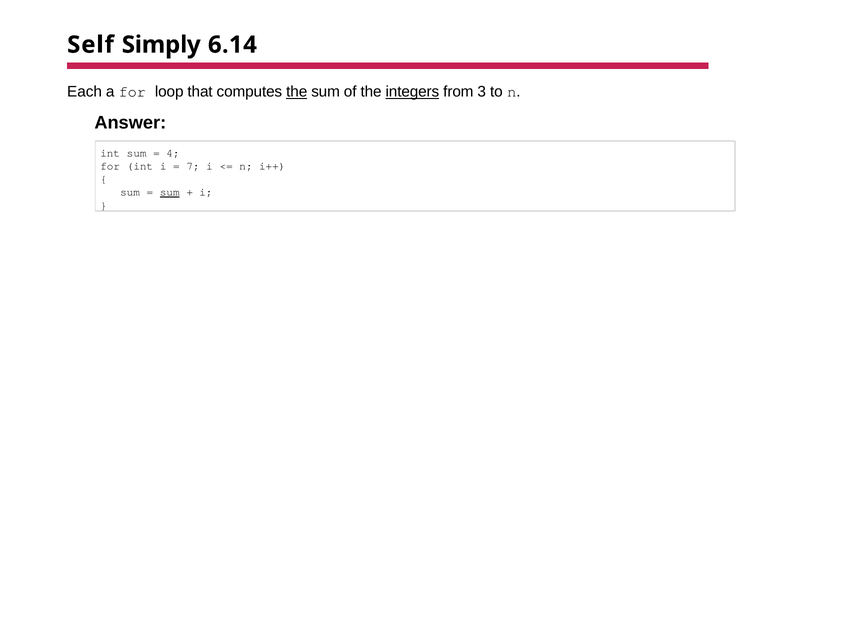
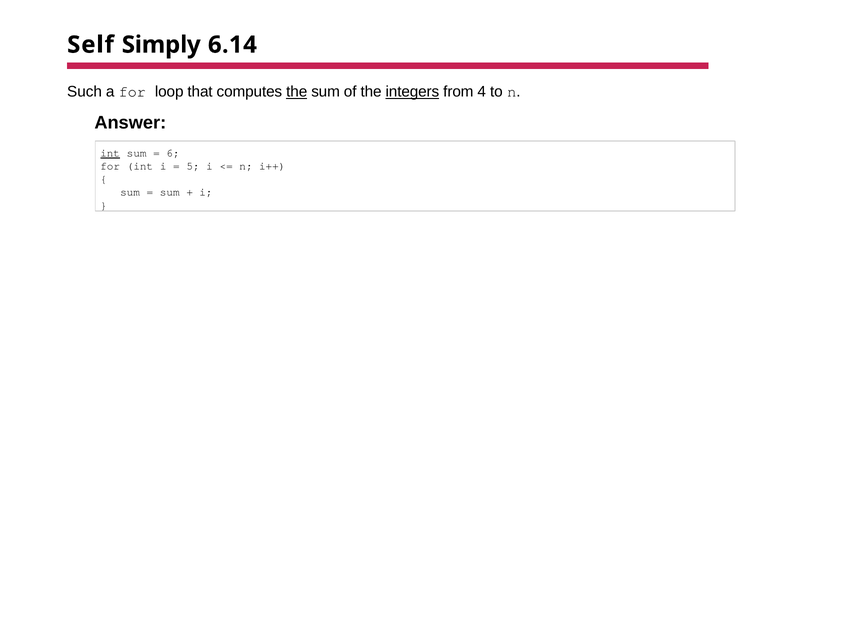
Each: Each -> Such
3: 3 -> 4
int at (110, 153) underline: none -> present
4: 4 -> 6
7: 7 -> 5
sum at (170, 192) underline: present -> none
